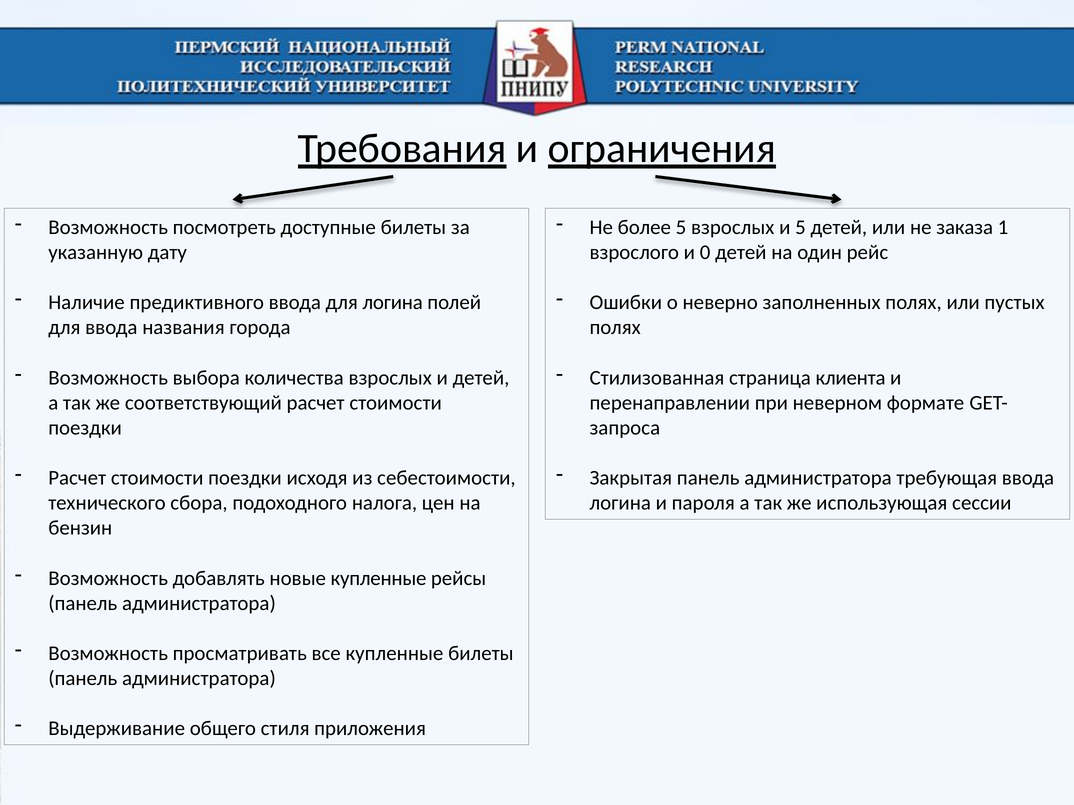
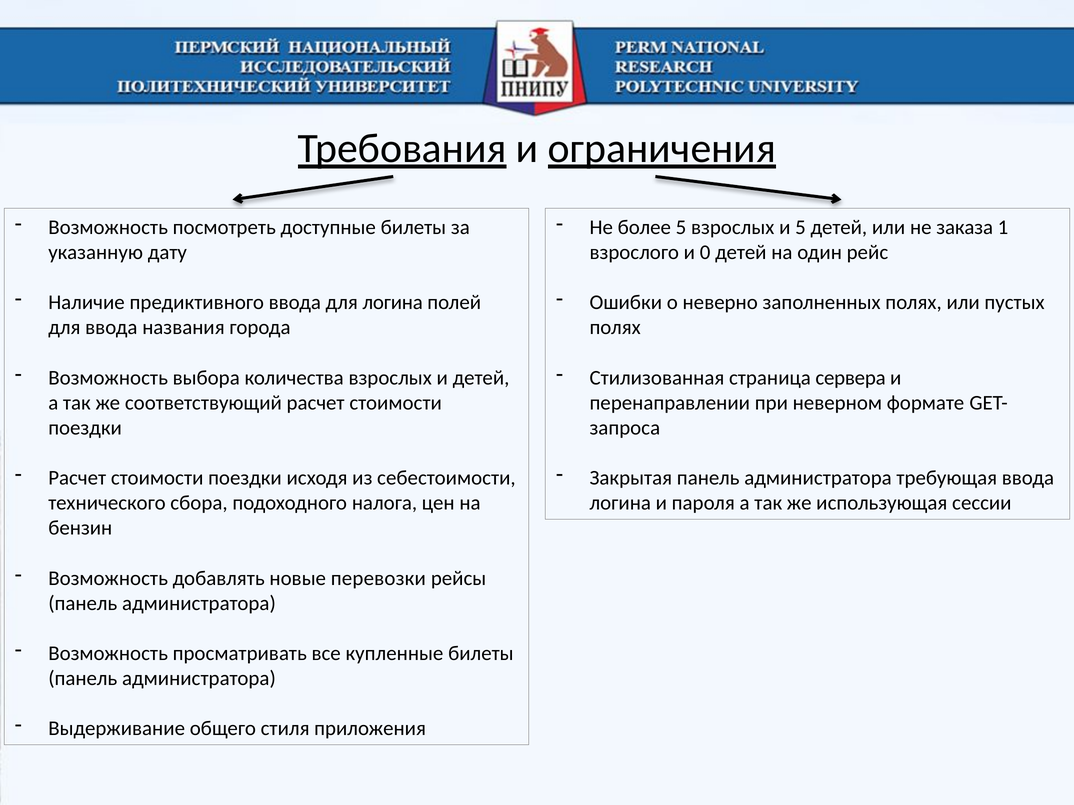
клиента: клиента -> сервера
новые купленные: купленные -> перевозки
